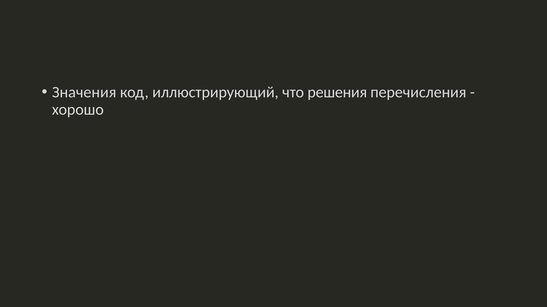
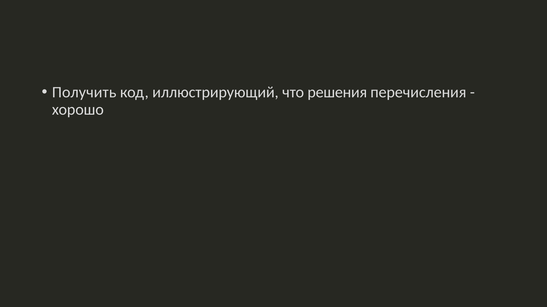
Значения: Значения -> Получить
